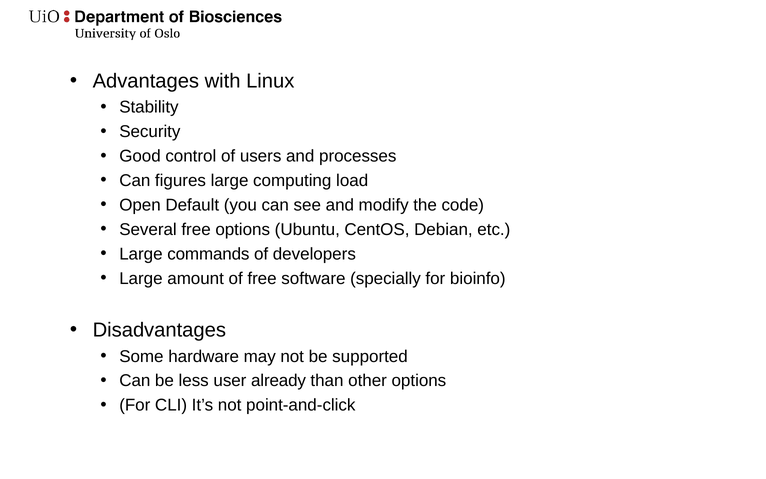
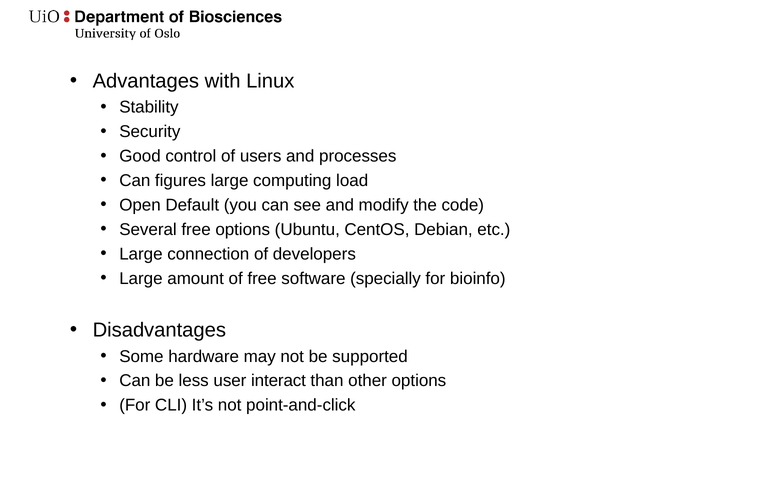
commands: commands -> connection
already: already -> interact
